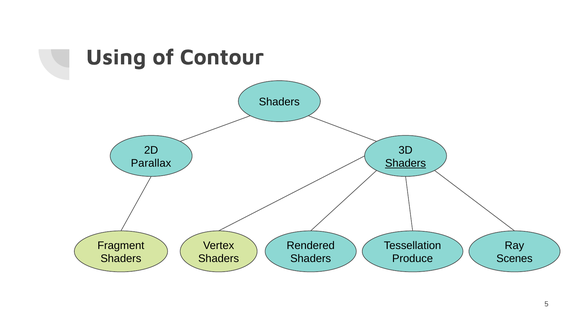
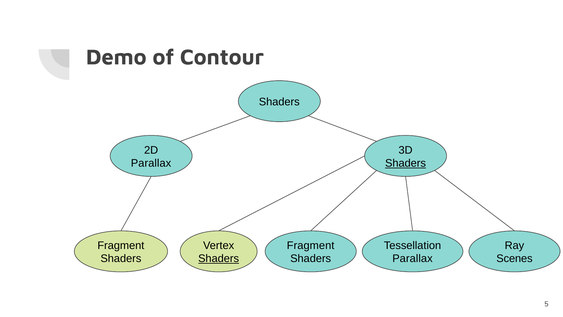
Using: Using -> Demo
Rendered at (311, 245): Rendered -> Fragment
Shaders at (219, 258) underline: none -> present
Produce at (413, 258): Produce -> Parallax
